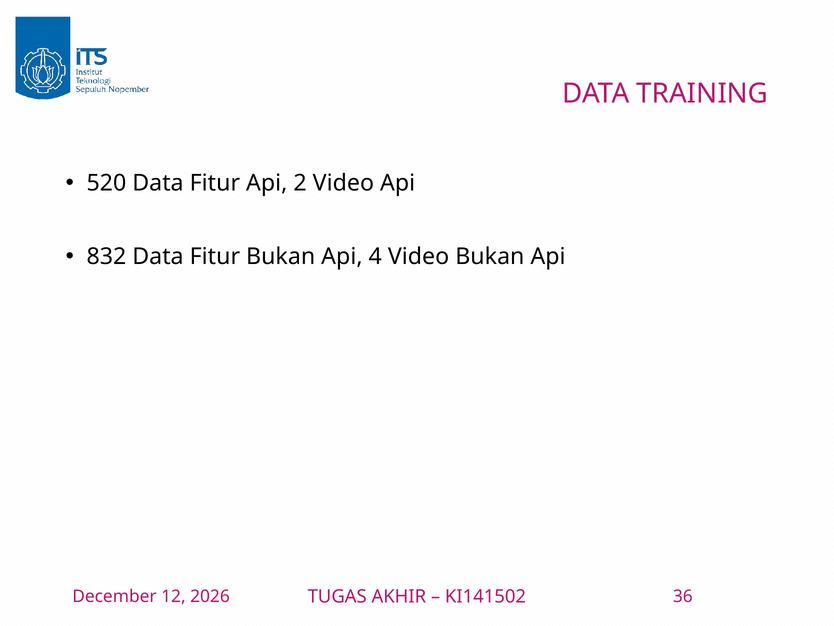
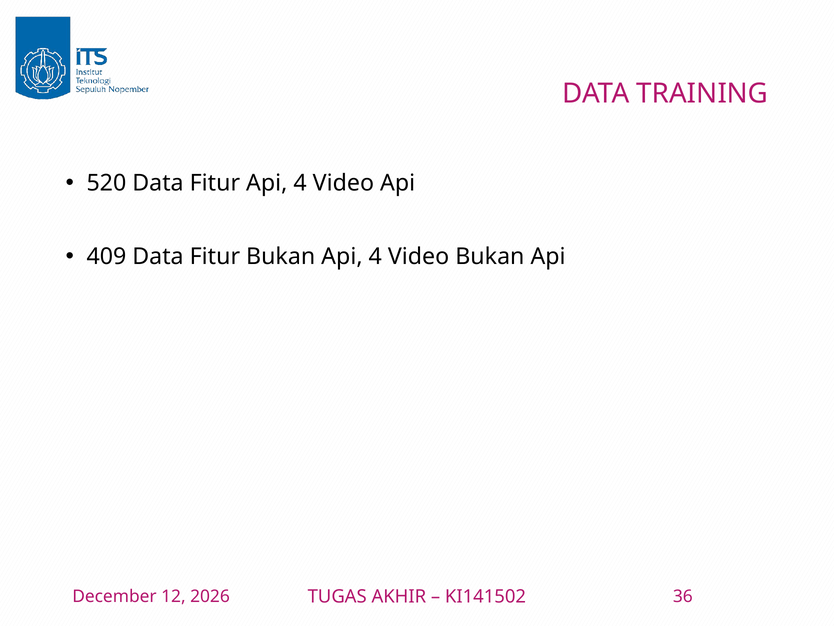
Fitur Api 2: 2 -> 4
832: 832 -> 409
